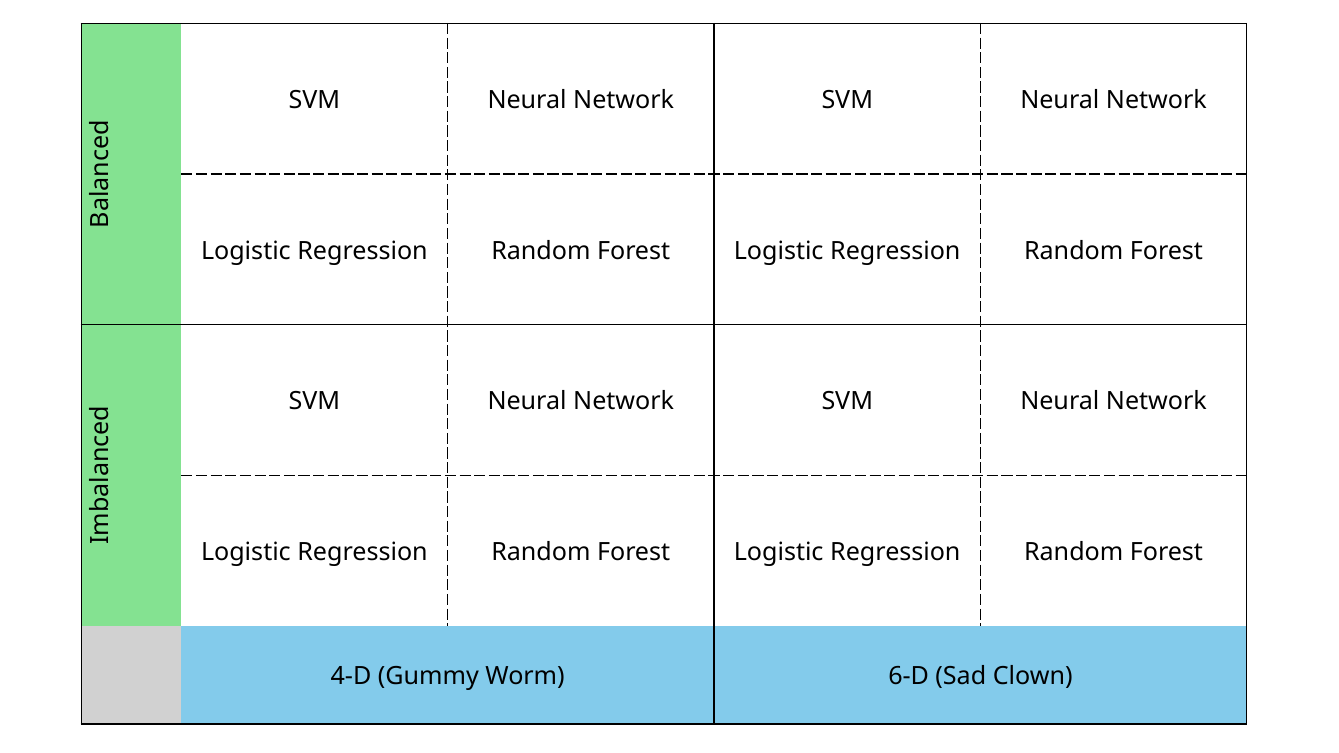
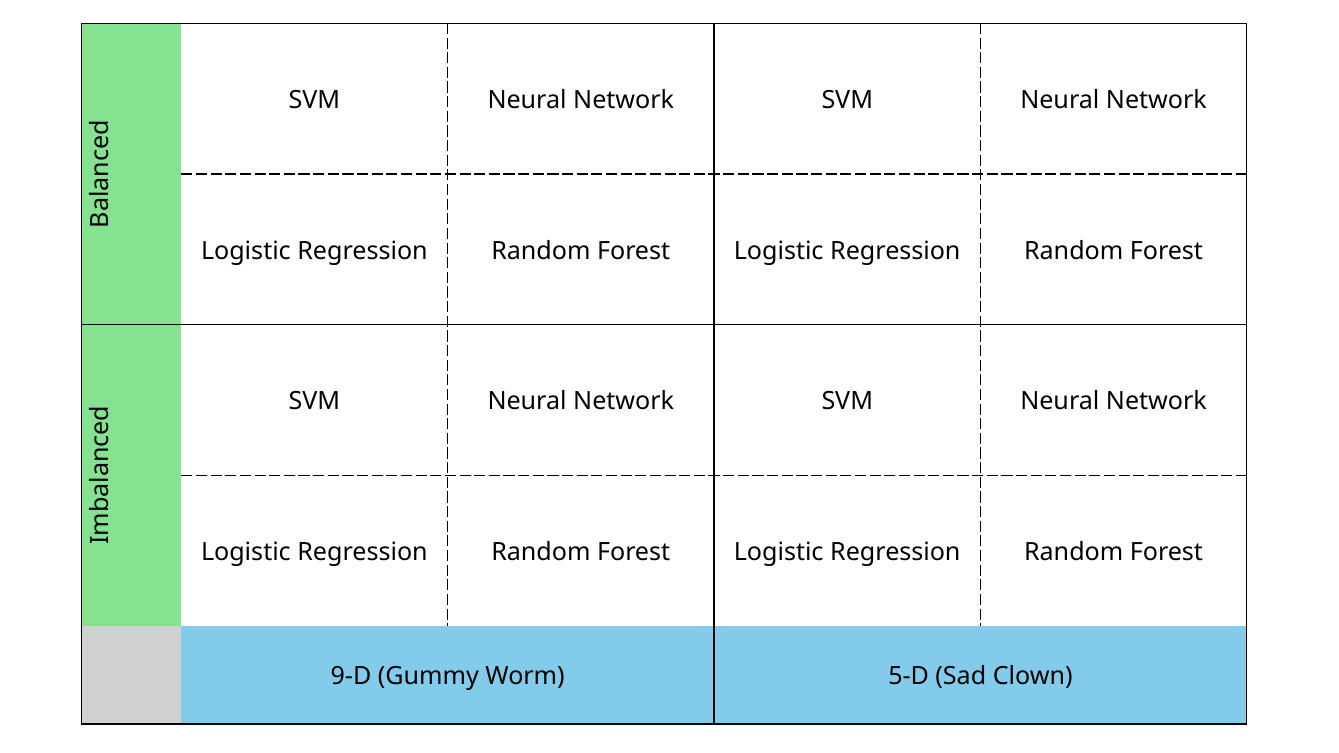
4-D: 4-D -> 9-D
6-D: 6-D -> 5-D
